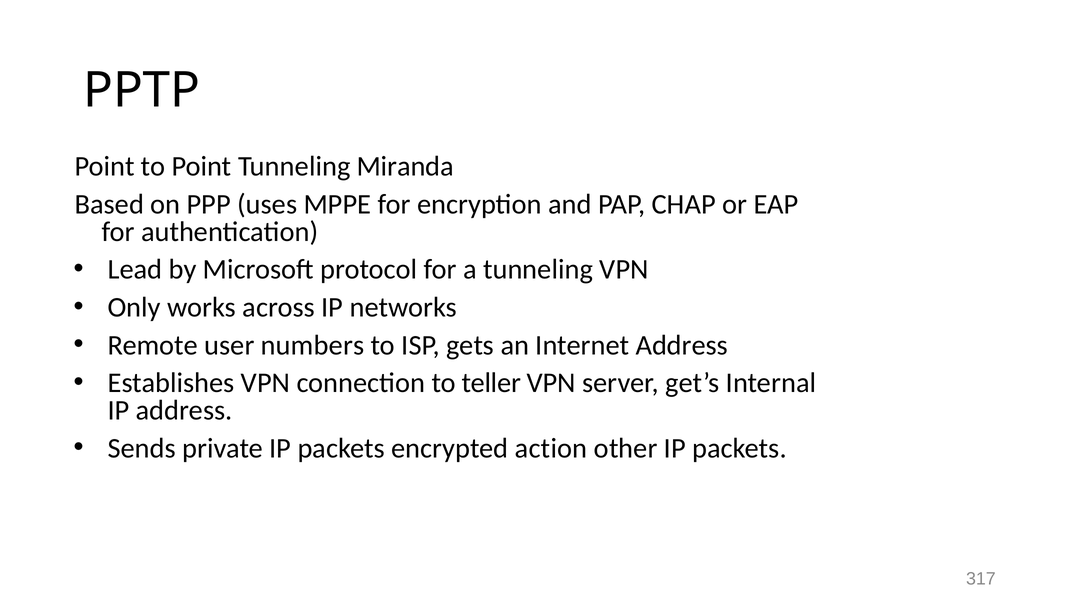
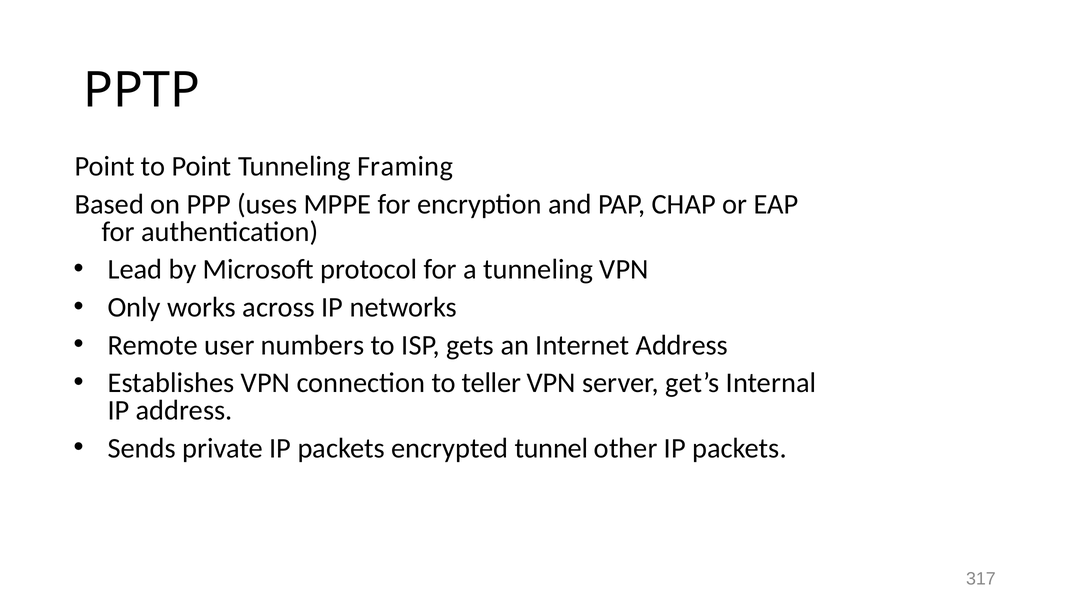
Miranda: Miranda -> Framing
action: action -> tunnel
